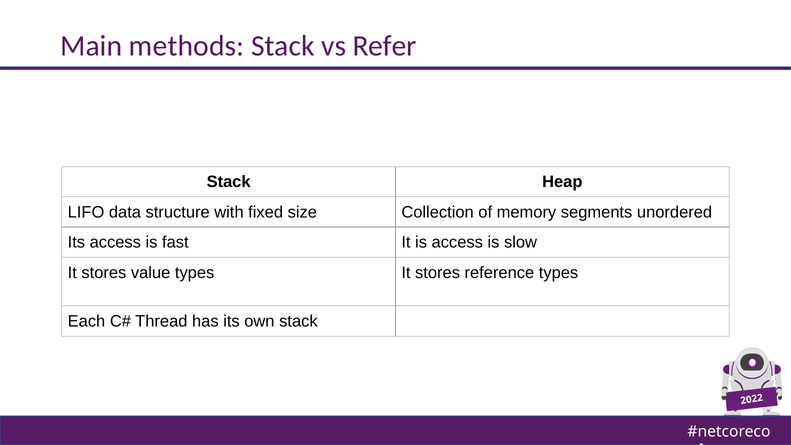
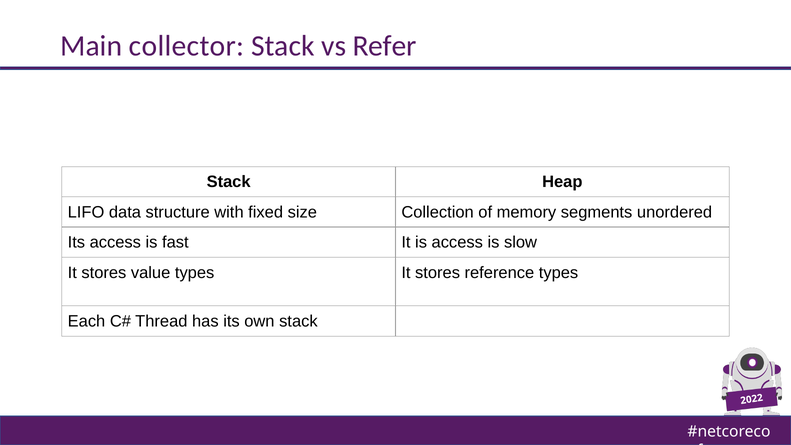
methods: methods -> collector
